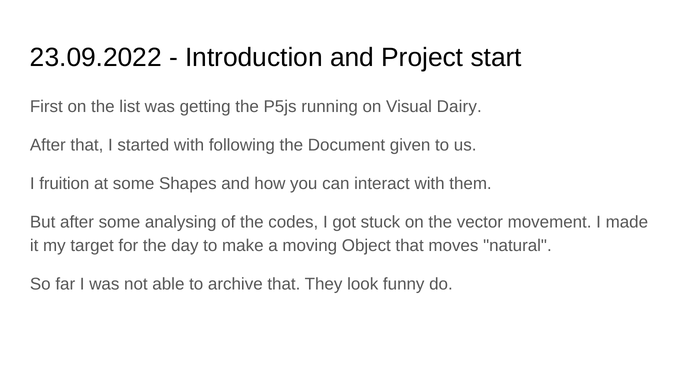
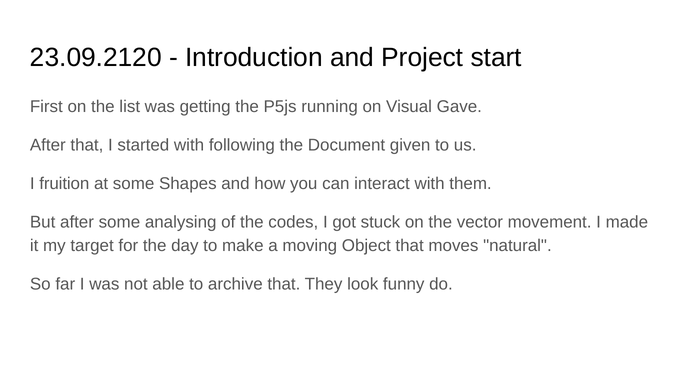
23.09.2022: 23.09.2022 -> 23.09.2120
Dairy: Dairy -> Gave
